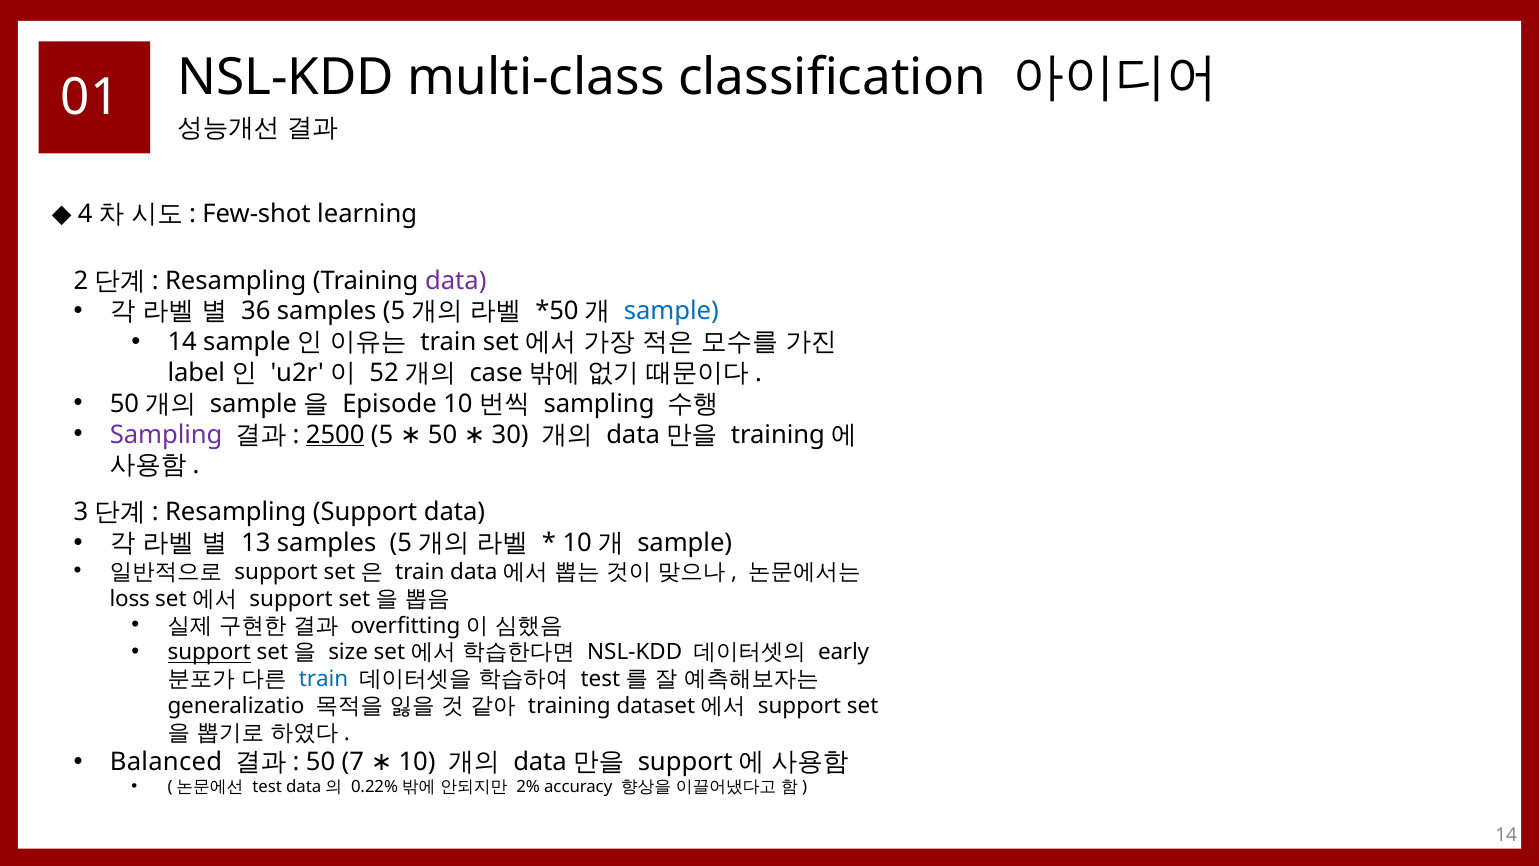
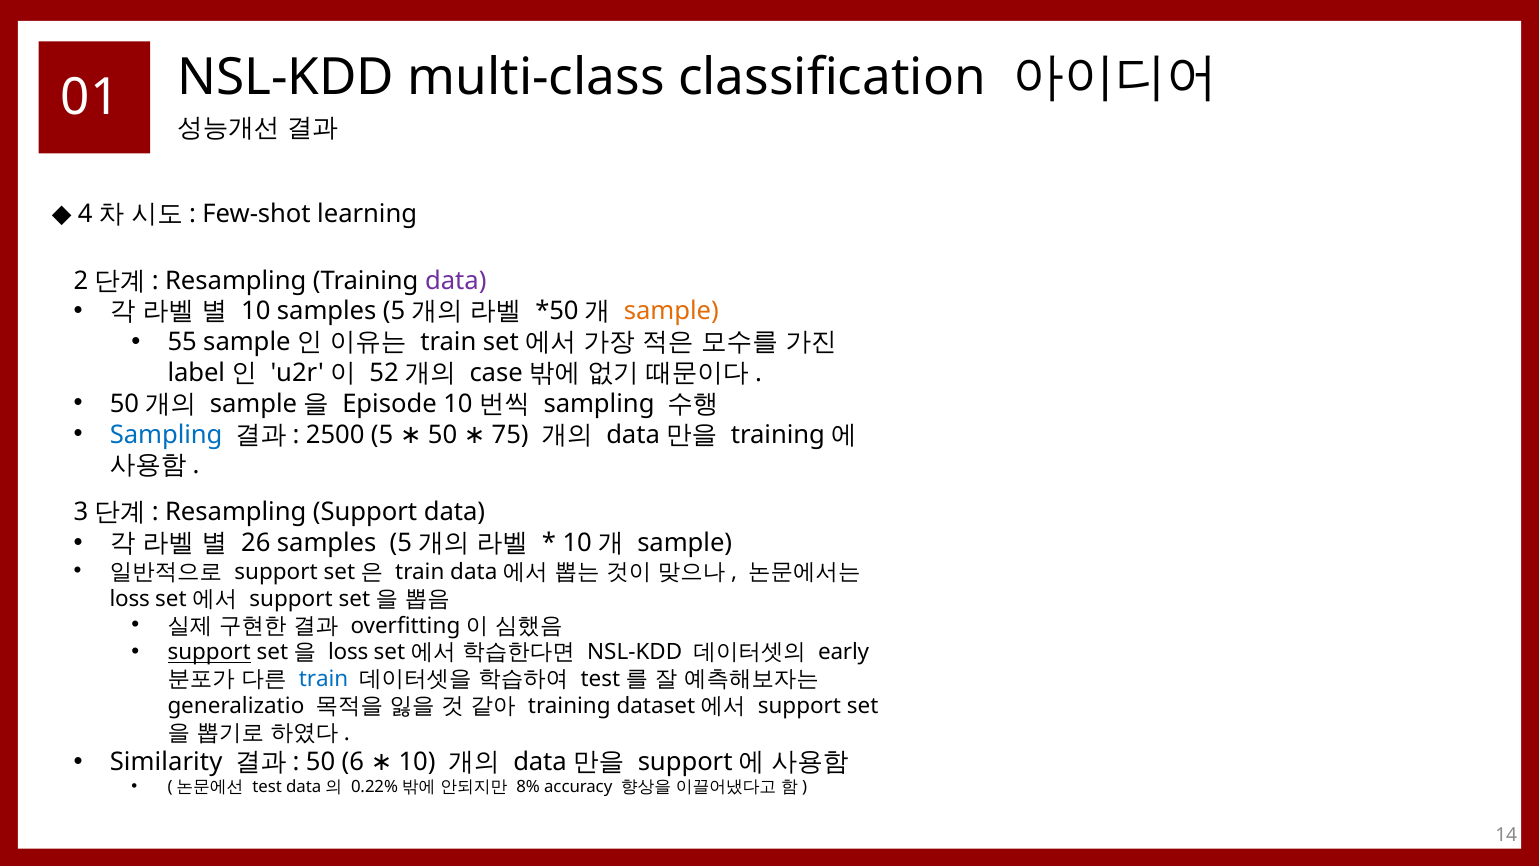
36 at (256, 311): 36 -> 10
sample at (671, 311) colour: blue -> orange
14 at (182, 342): 14 -> 55
Sampling at (166, 434) colour: purple -> blue
2500 underline: present -> none
30: 30 -> 75
13: 13 -> 26
size at (348, 652): size -> loss
Balanced: Balanced -> Similarity
7: 7 -> 6
2%: 2% -> 8%
